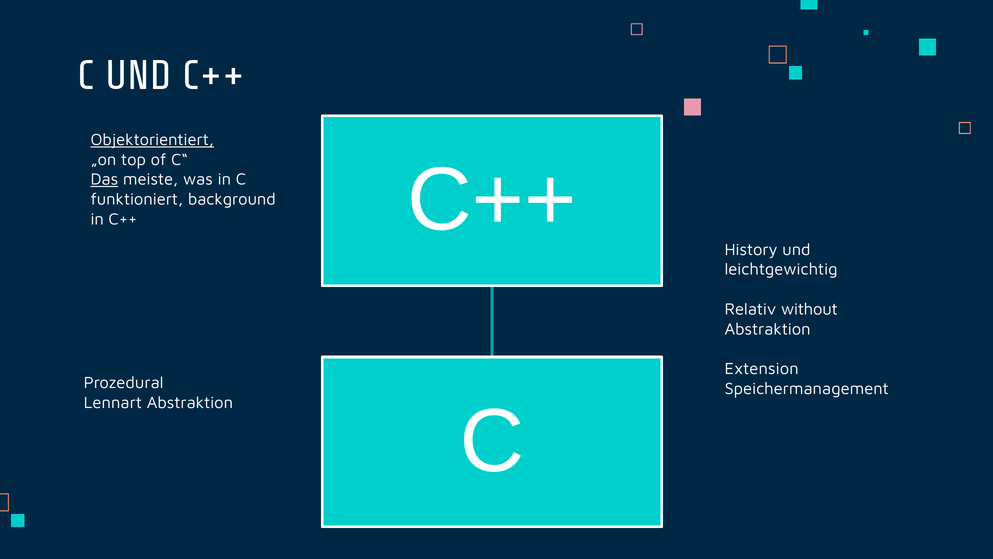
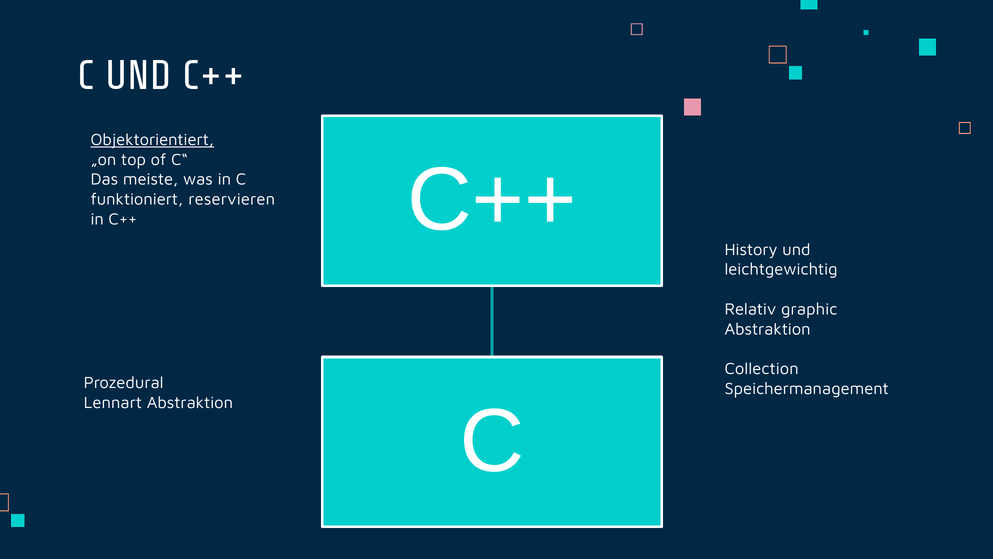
Das underline: present -> none
background: background -> reservieren
without: without -> graphic
Extension: Extension -> Collection
